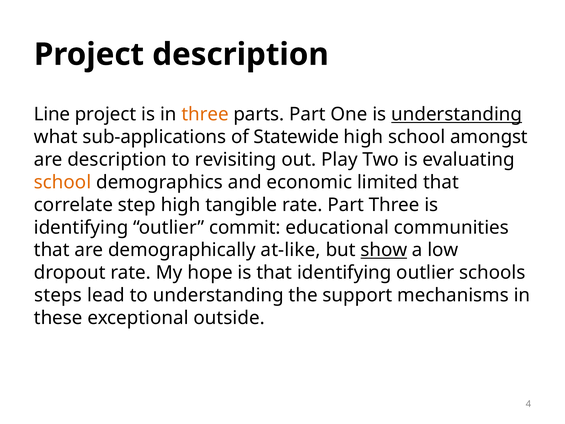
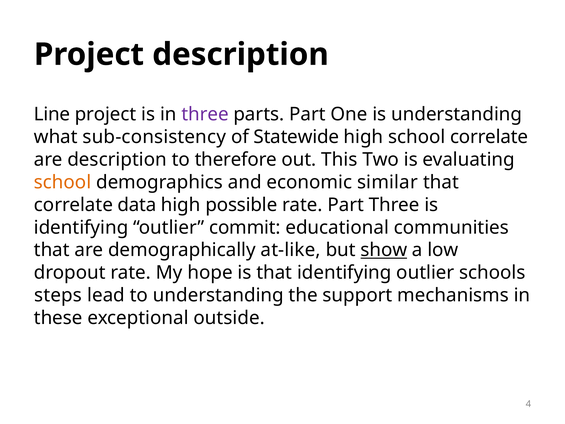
three at (205, 114) colour: orange -> purple
understanding at (457, 114) underline: present -> none
sub-applications: sub-applications -> sub-consistency
school amongst: amongst -> correlate
revisiting: revisiting -> therefore
Play: Play -> This
limited: limited -> similar
step: step -> data
tangible: tangible -> possible
